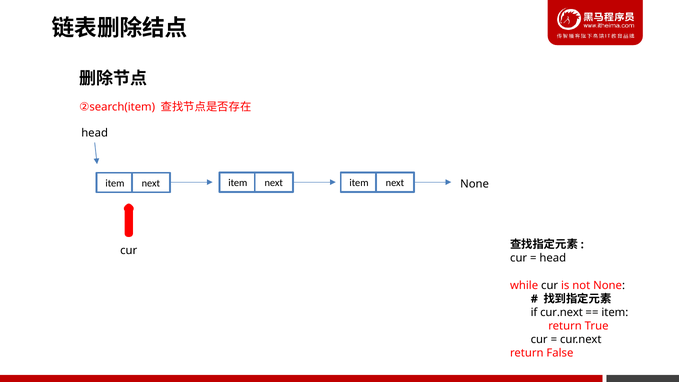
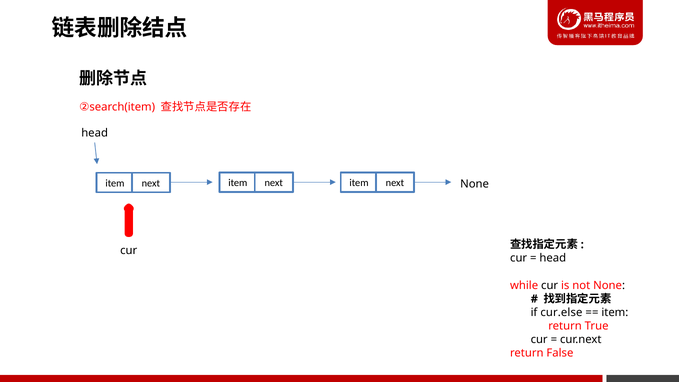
if cur.next: cur.next -> cur.else
